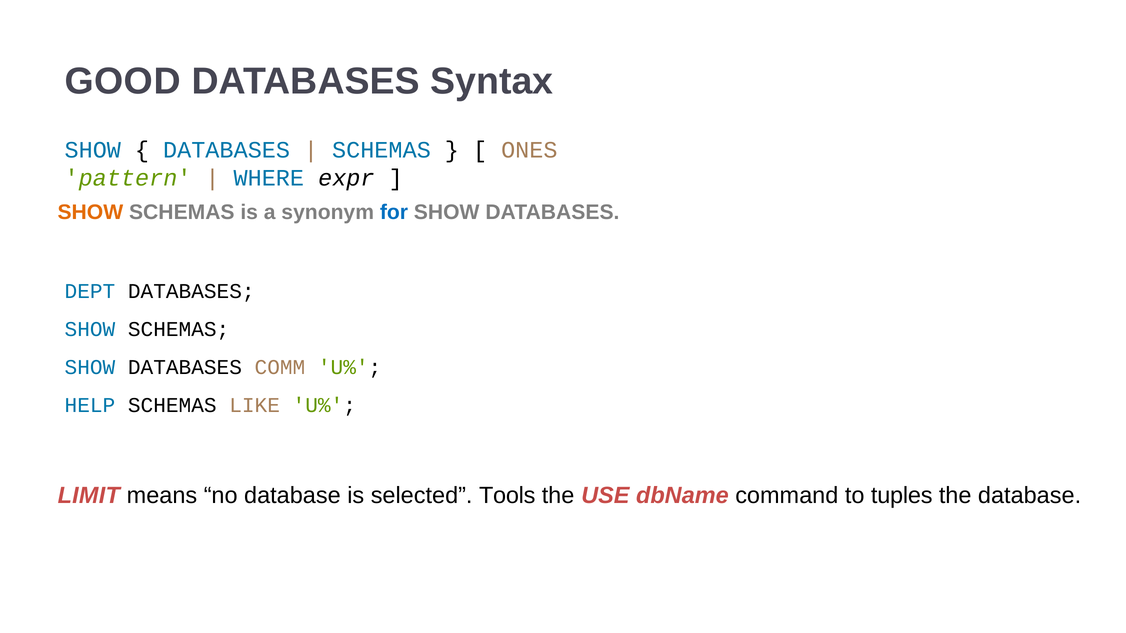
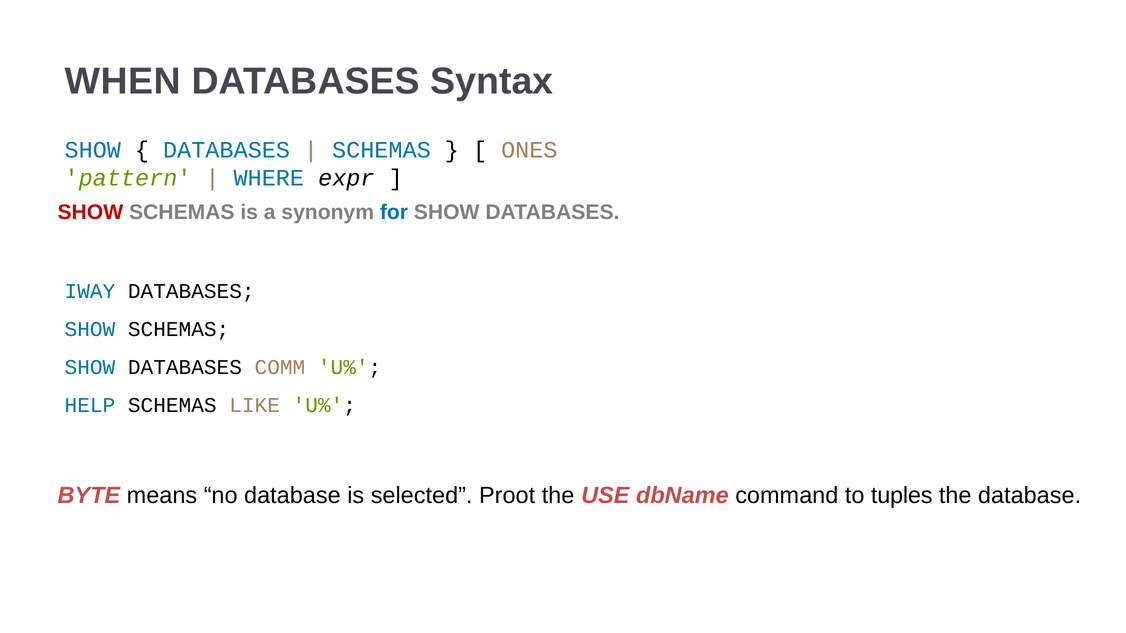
GOOD: GOOD -> WHEN
SHOW at (90, 213) colour: orange -> red
DEPT: DEPT -> IWAY
LIMIT: LIMIT -> BYTE
Tools: Tools -> Proot
